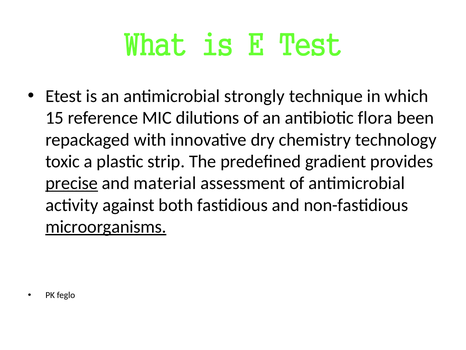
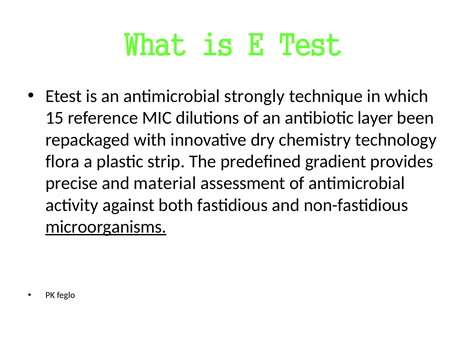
flora: flora -> layer
toxic: toxic -> flora
precise underline: present -> none
